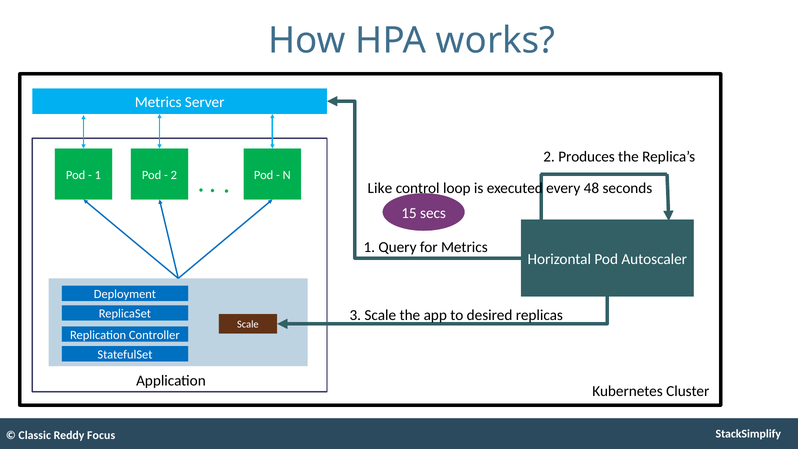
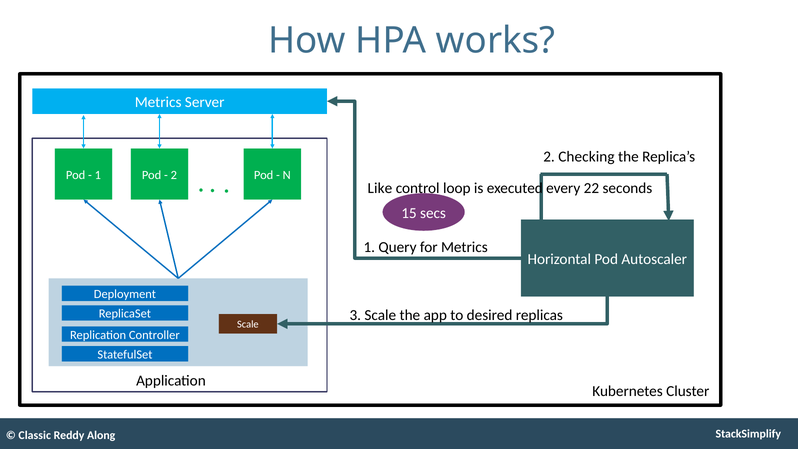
Produces: Produces -> Checking
48: 48 -> 22
Focus: Focus -> Along
